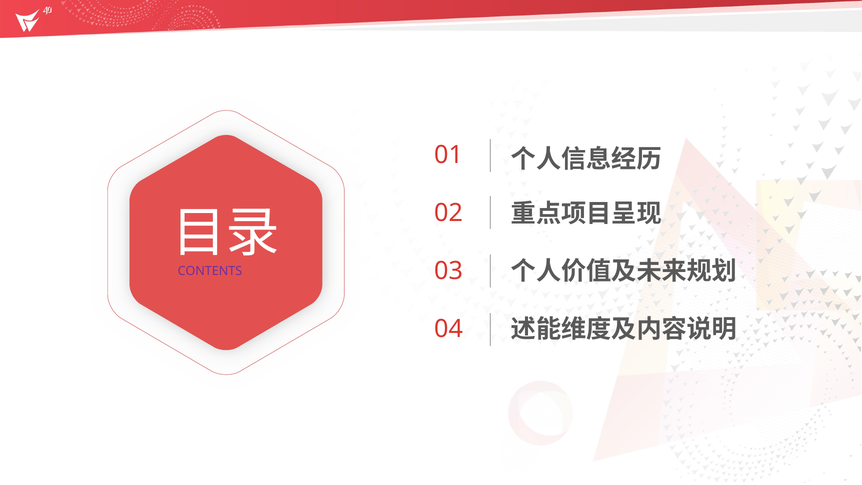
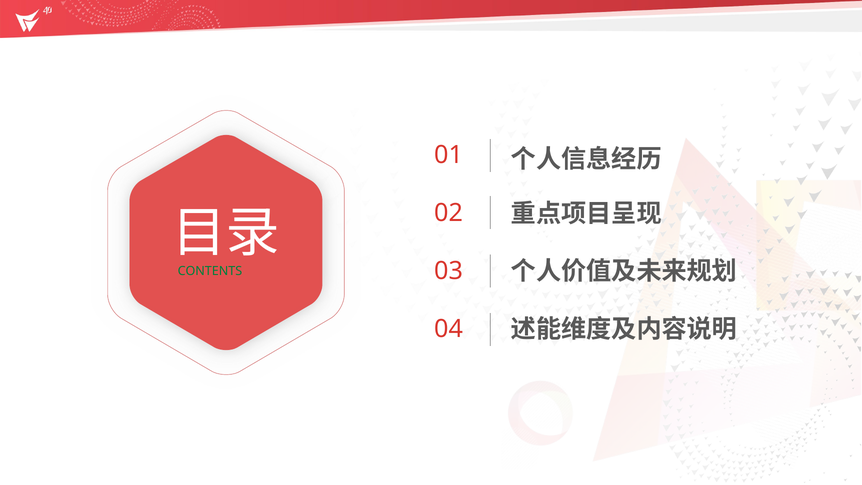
CONTENTS colour: purple -> green
